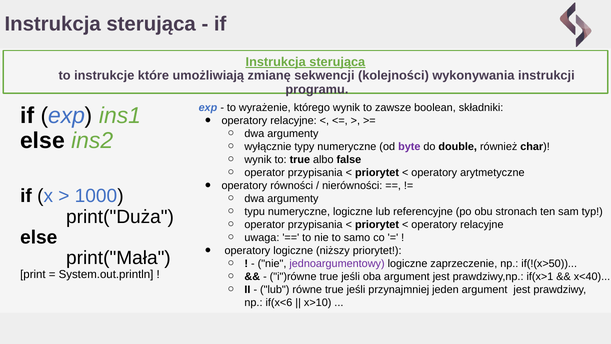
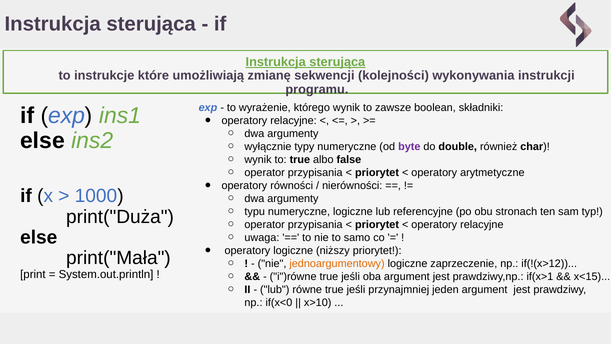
jednoargumentowy colour: purple -> orange
if(!(x>50: if(!(x>50 -> if(!(x>12
x<40: x<40 -> x<15
if(x<6: if(x<6 -> if(x<0
